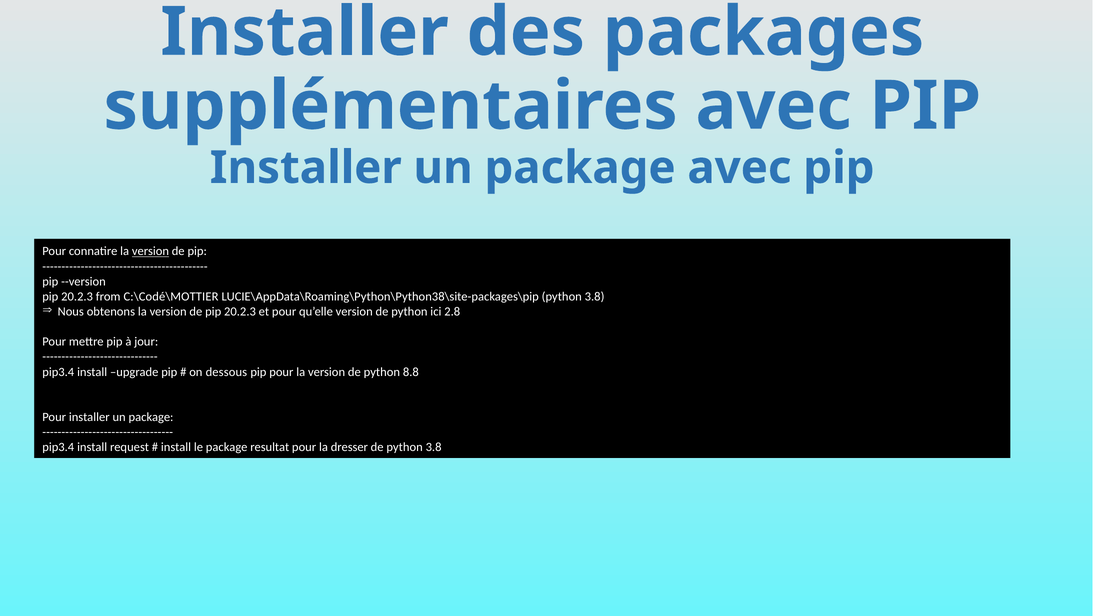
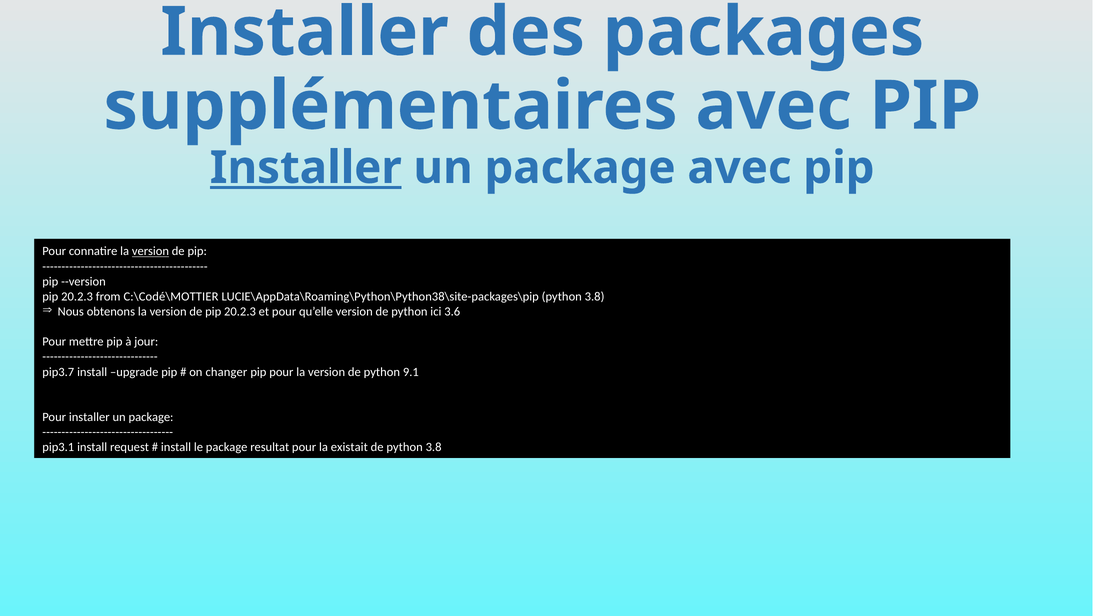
Installer at (306, 168) underline: none -> present
2.8: 2.8 -> 3.6
pip3.4 at (58, 372): pip3.4 -> pip3.7
dessous: dessous -> changer
8.8: 8.8 -> 9.1
pip3.4 at (58, 447): pip3.4 -> pip3.1
dresser: dresser -> existait
